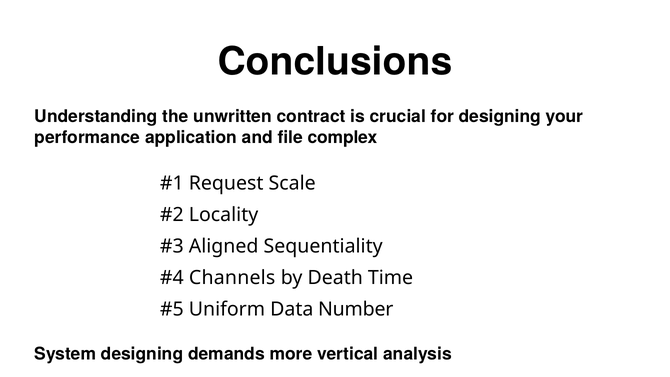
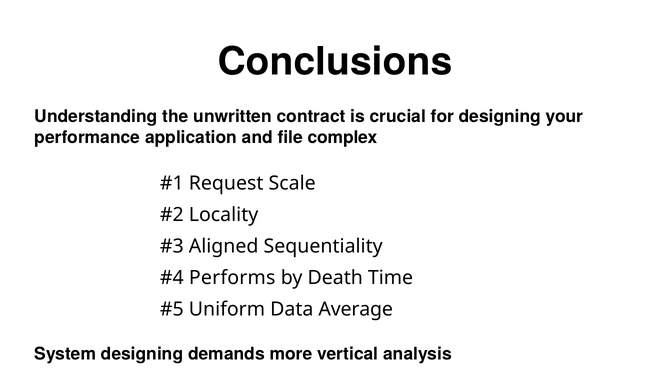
Channels: Channels -> Performs
Number: Number -> Average
